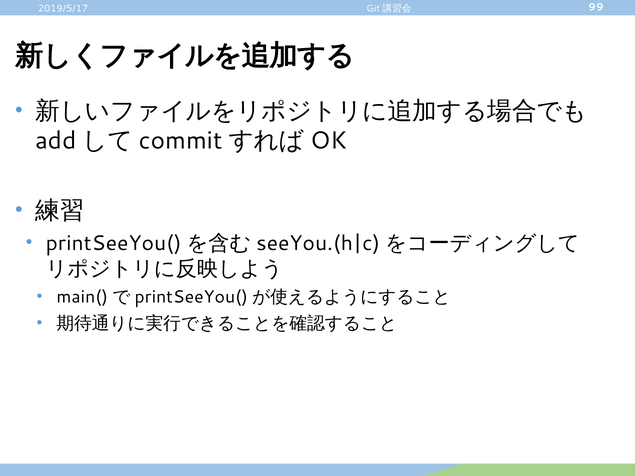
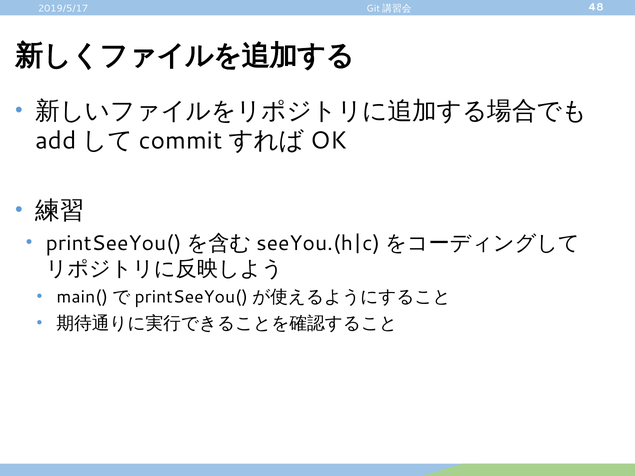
99: 99 -> 48
